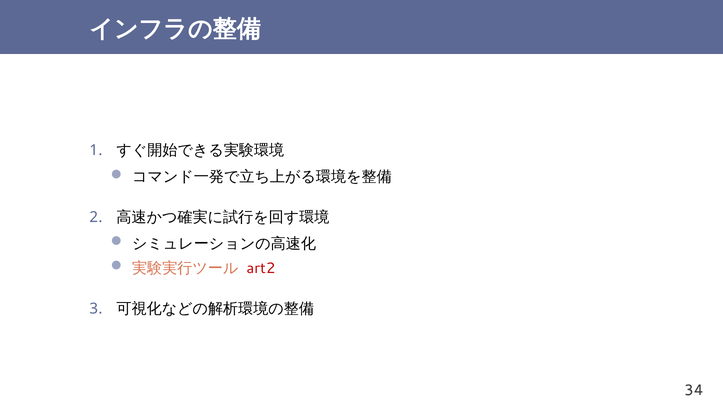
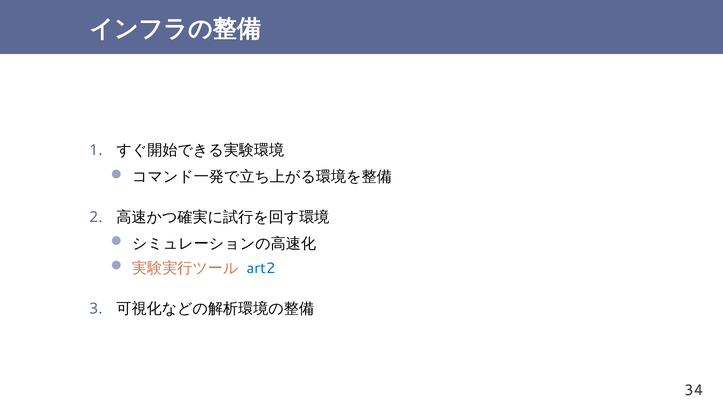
art2 colour: red -> blue
